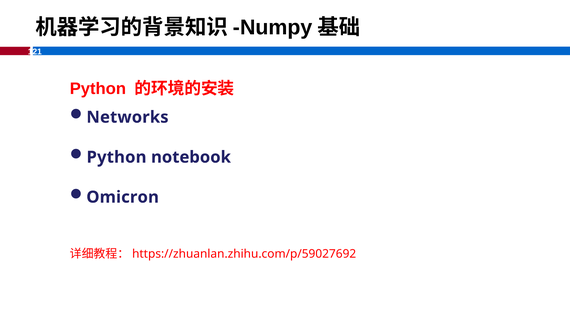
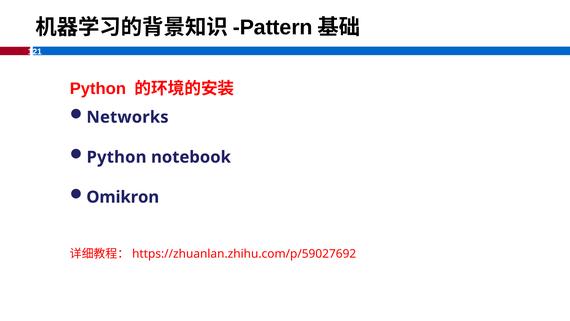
Numpy: Numpy -> Pattern
Omicron: Omicron -> Omikron
